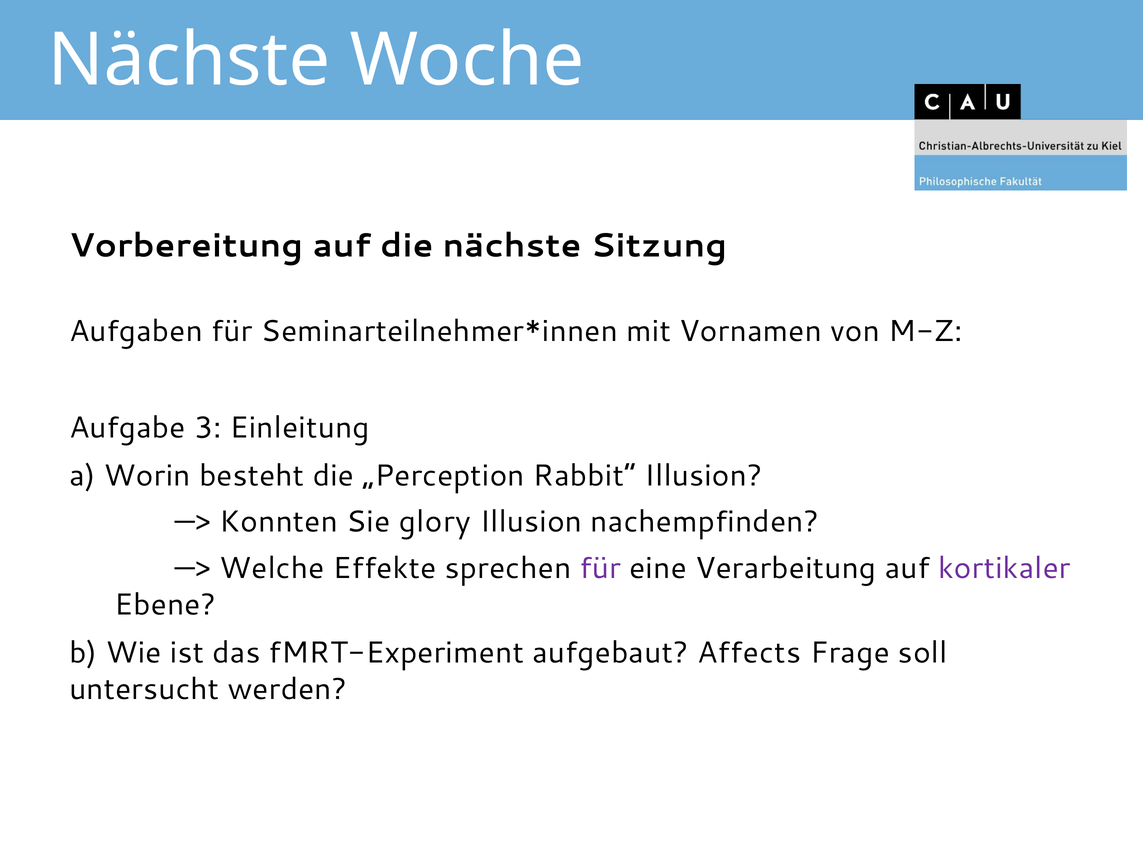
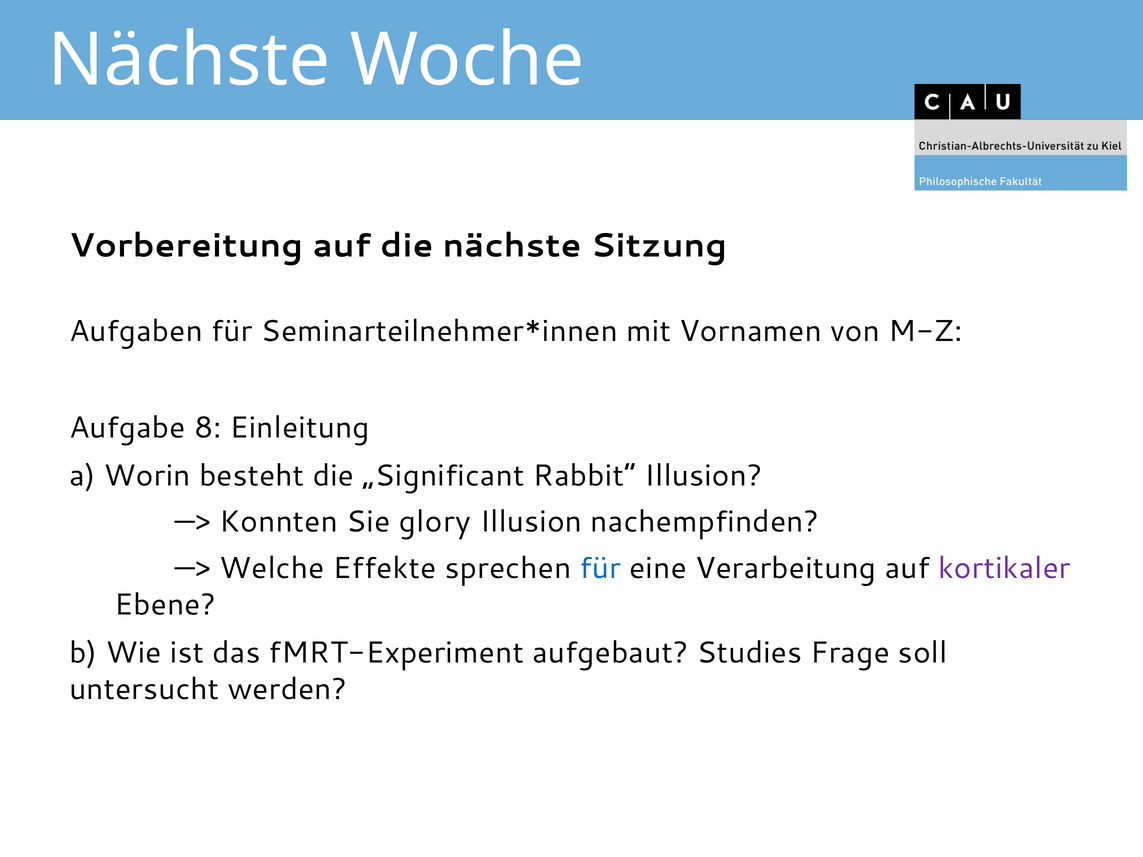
3: 3 -> 8
„Perception: „Perception -> „Significant
für at (600, 569) colour: purple -> blue
Affects: Affects -> Studies
